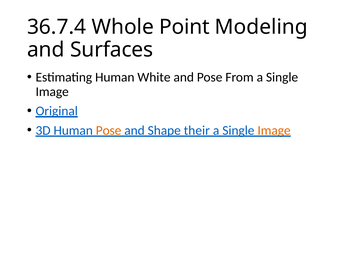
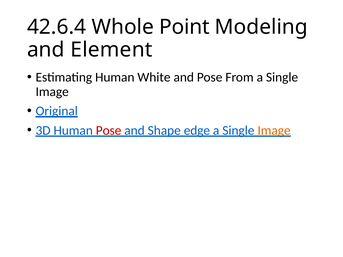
36.7.4: 36.7.4 -> 42.6.4
Surfaces: Surfaces -> Element
Pose at (109, 131) colour: orange -> red
their: their -> edge
